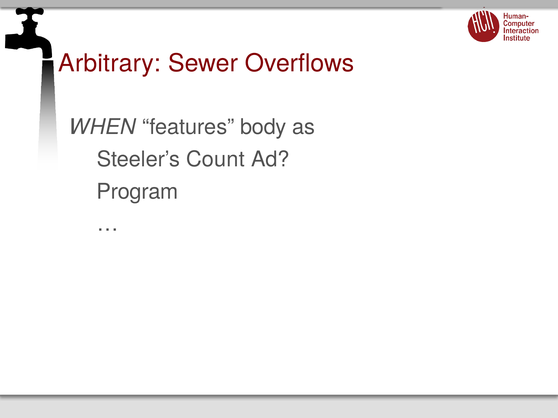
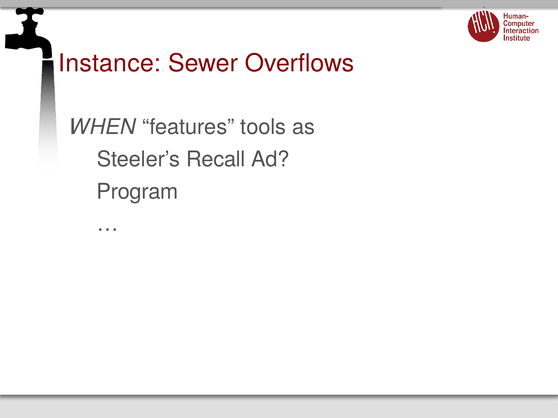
Arbitrary: Arbitrary -> Instance
body: body -> tools
Count: Count -> Recall
